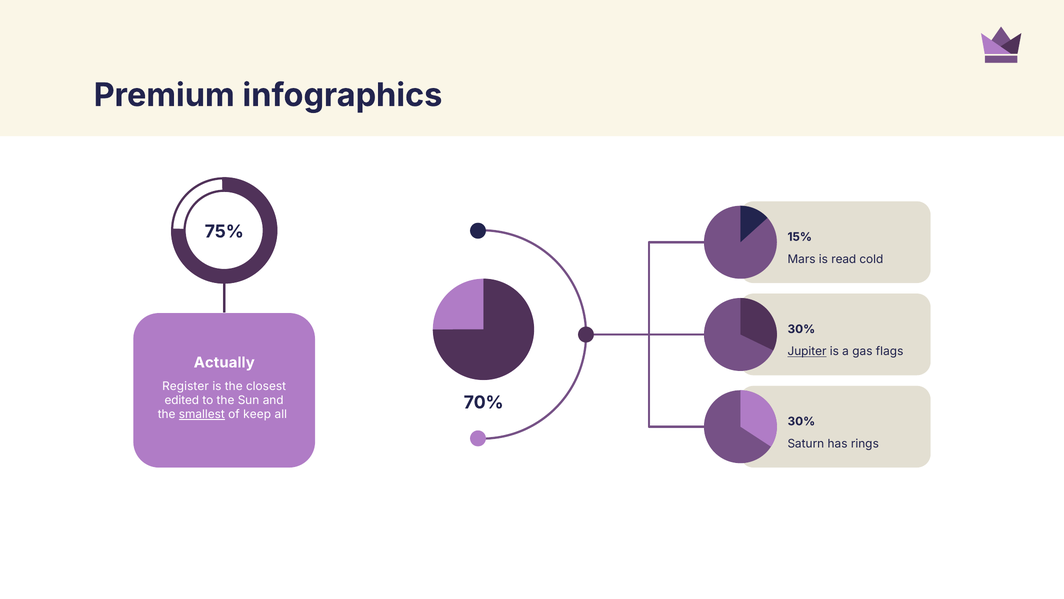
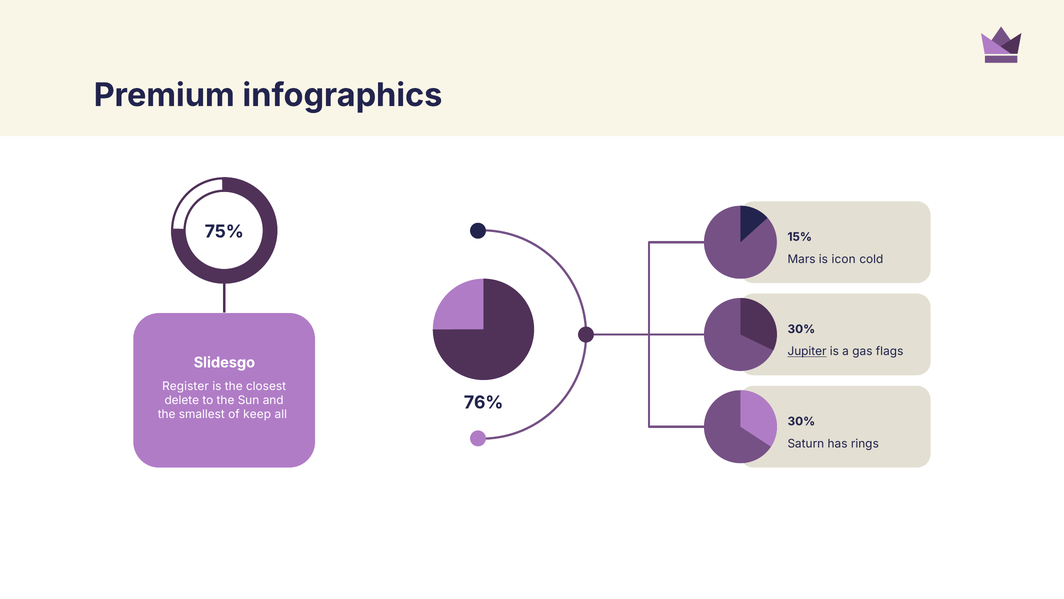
read: read -> icon
Actually: Actually -> Slidesgo
edited: edited -> delete
70%: 70% -> 76%
smallest underline: present -> none
